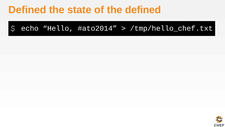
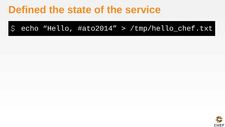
the defined: defined -> service
